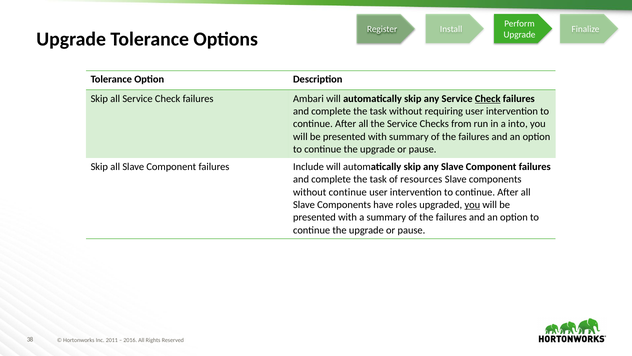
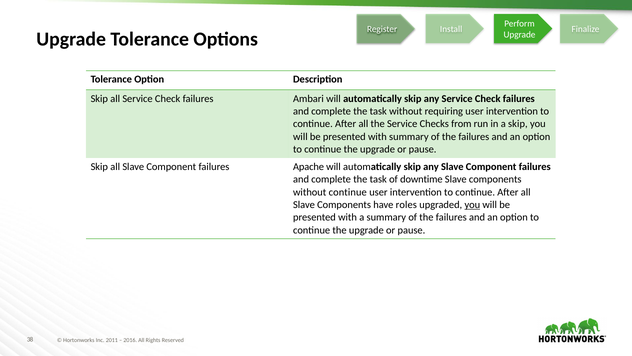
Check at (488, 99) underline: present -> none
a into: into -> skip
Include: Include -> Apache
resources: resources -> downtime
